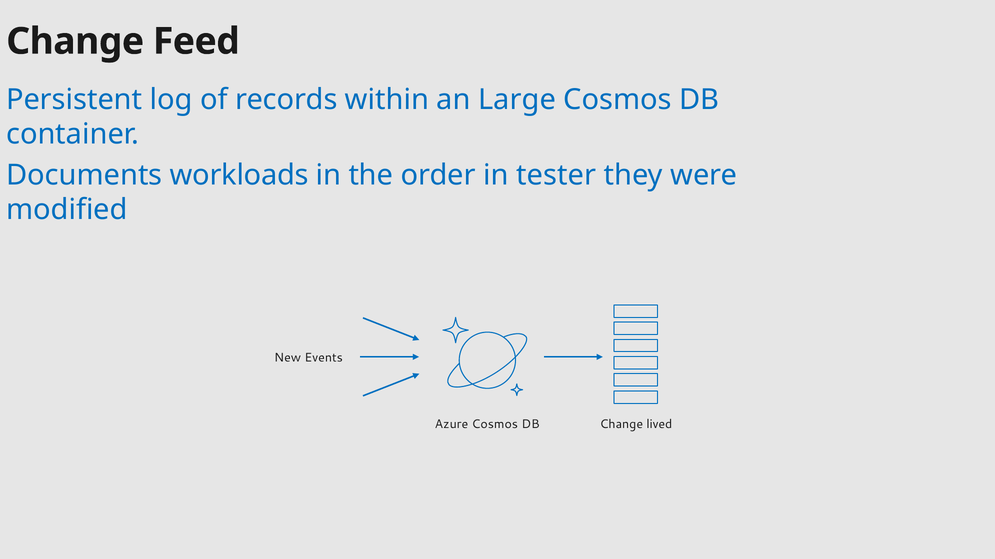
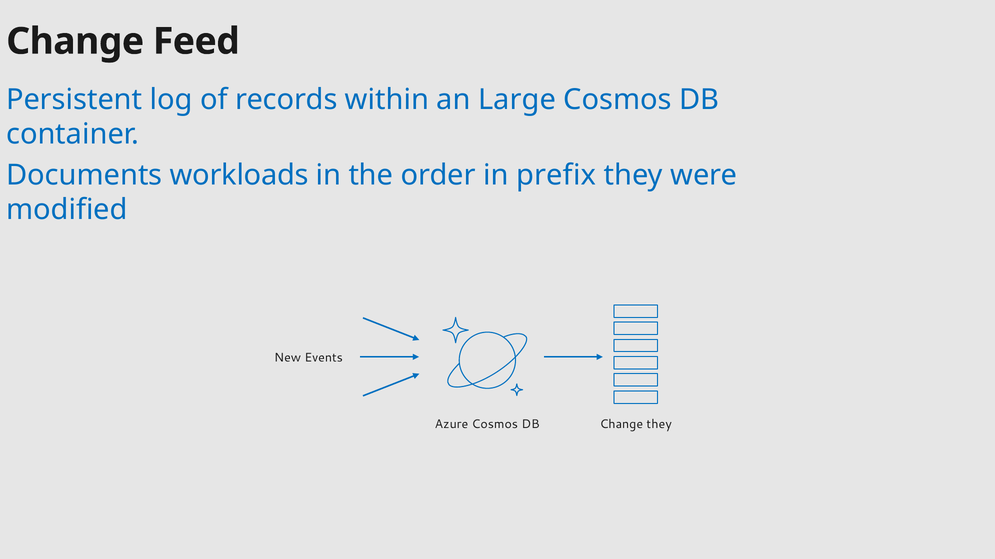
tester: tester -> prefix
Change lived: lived -> they
